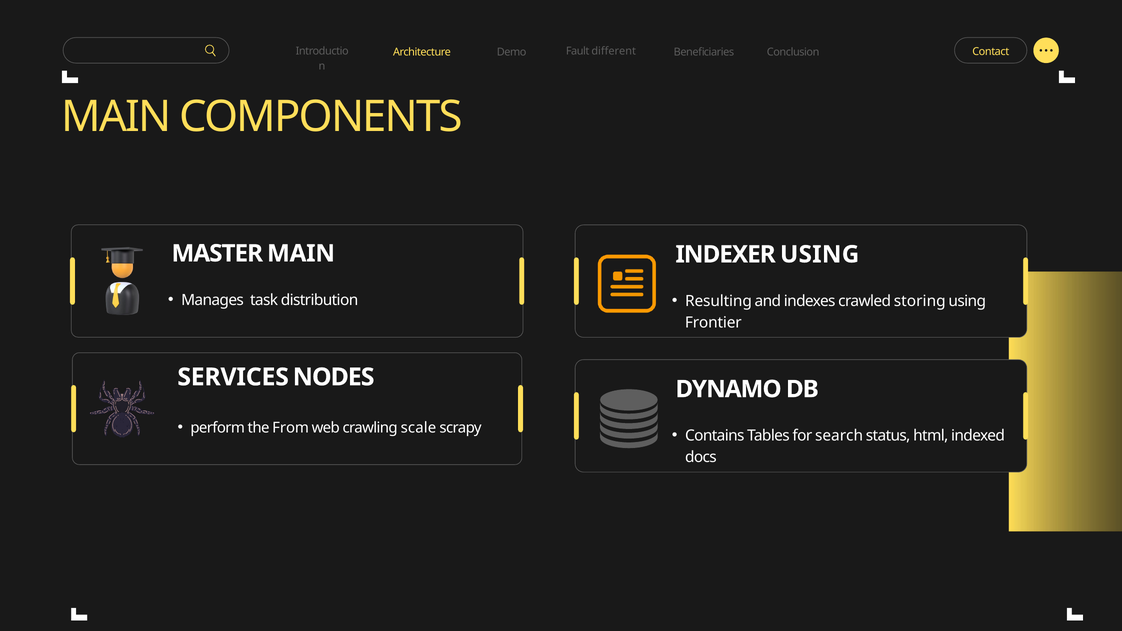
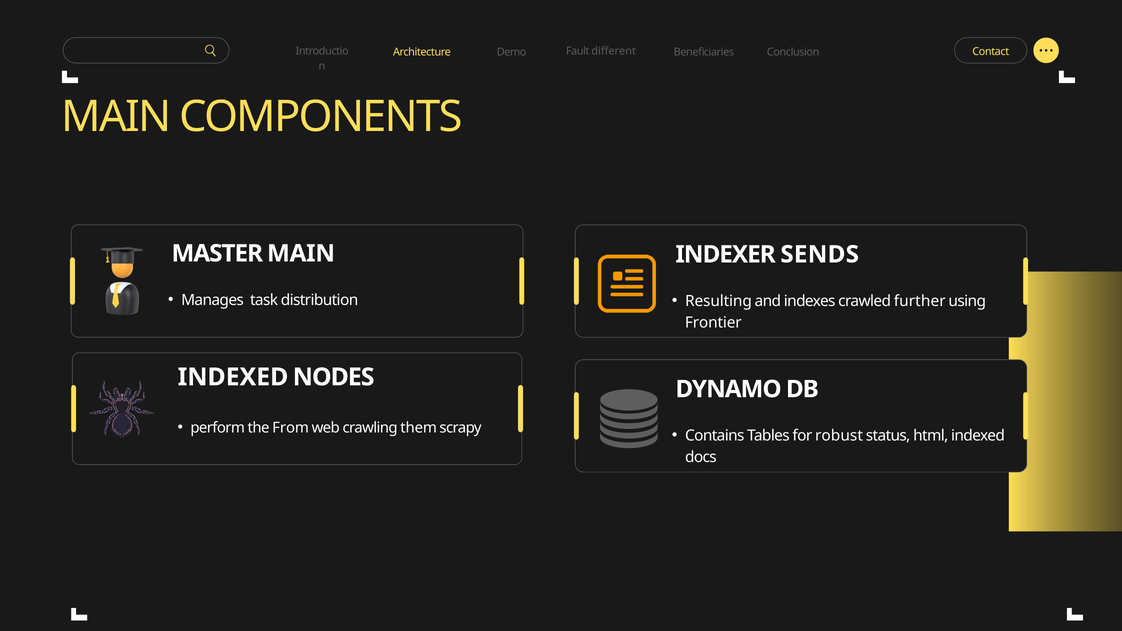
INDEXER USING: USING -> SENDS
storing: storing -> further
SERVICES at (233, 377): SERVICES -> INDEXED
scale: scale -> them
search: search -> robust
